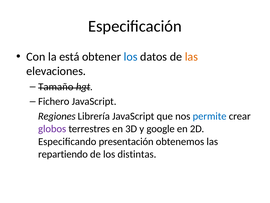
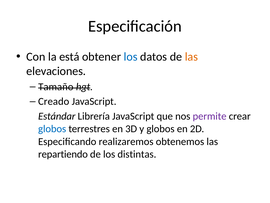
Fichero: Fichero -> Creado
Regiones: Regiones -> Estándar
permite colour: blue -> purple
globos at (52, 129) colour: purple -> blue
y google: google -> globos
presentación: presentación -> realizaremos
